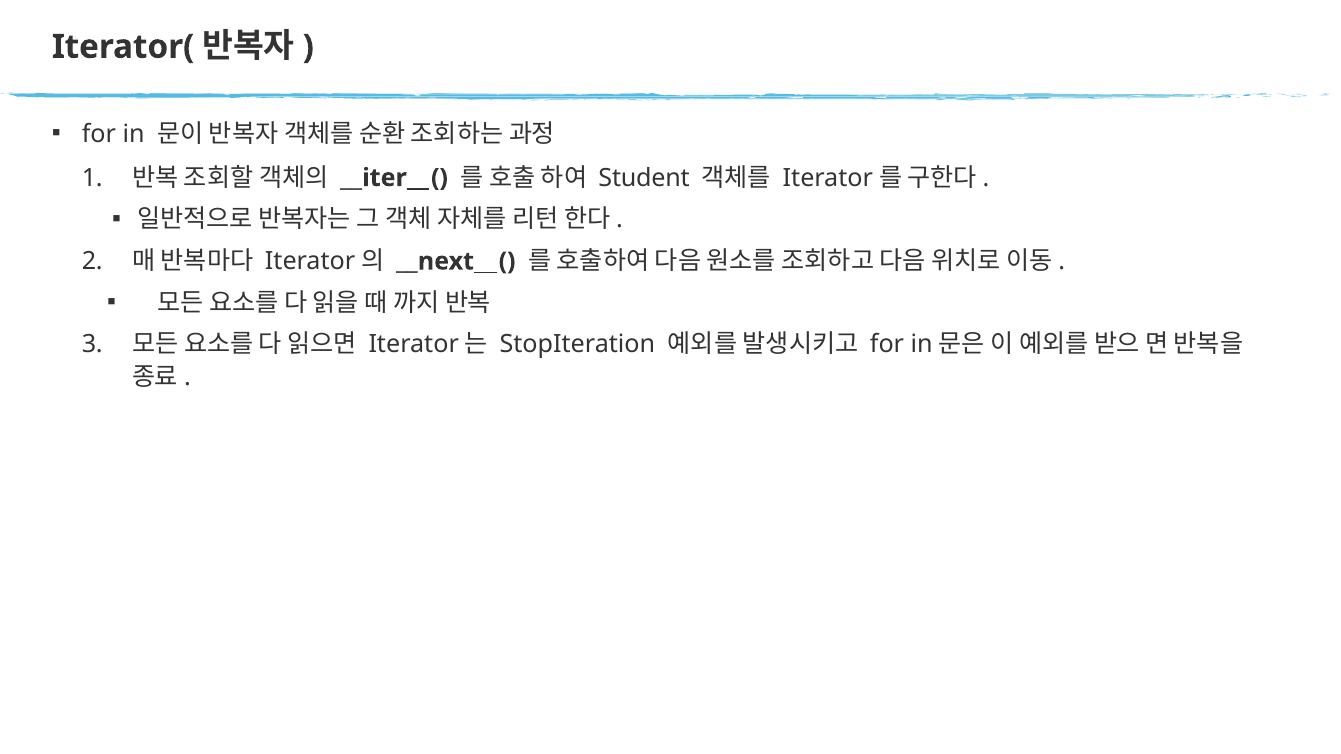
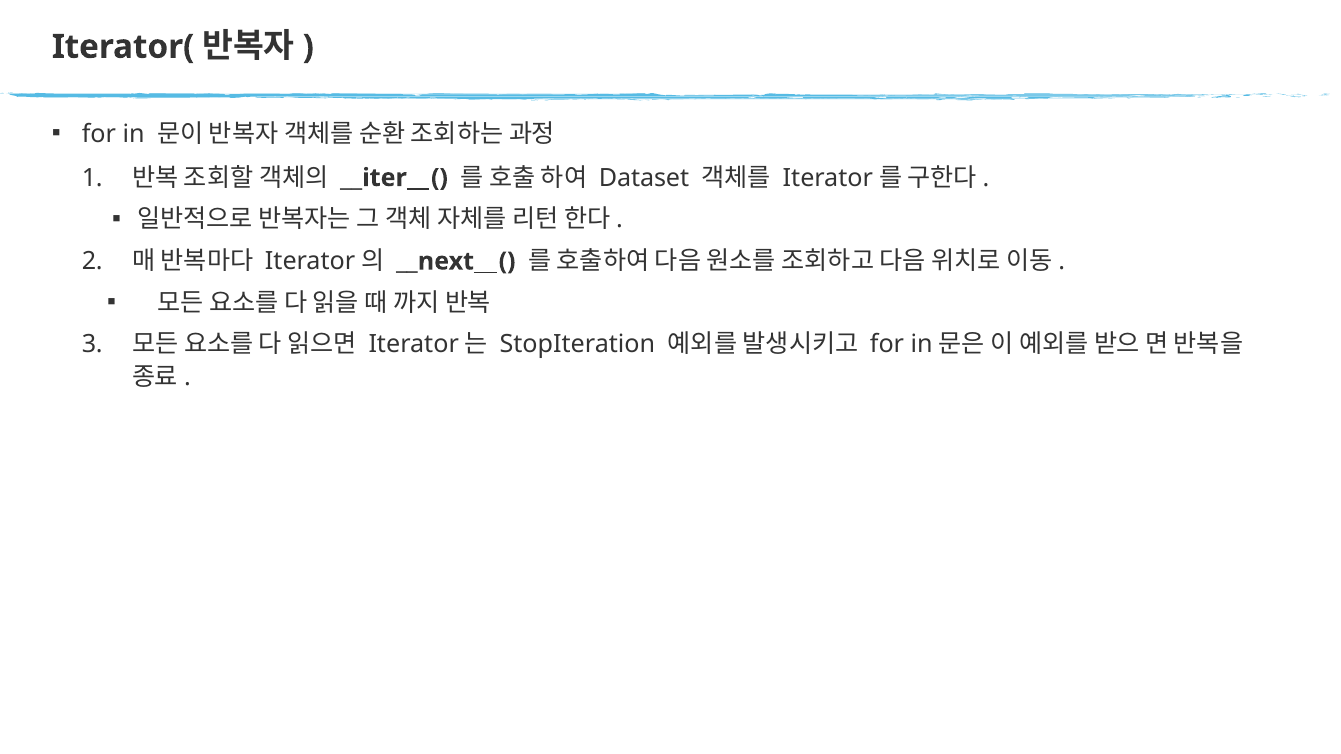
Student: Student -> Dataset
